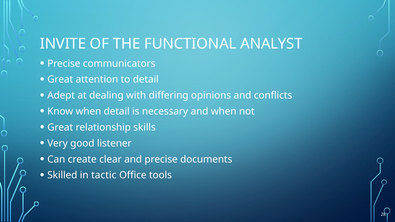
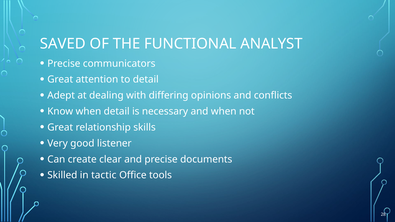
INVITE: INVITE -> SAVED
